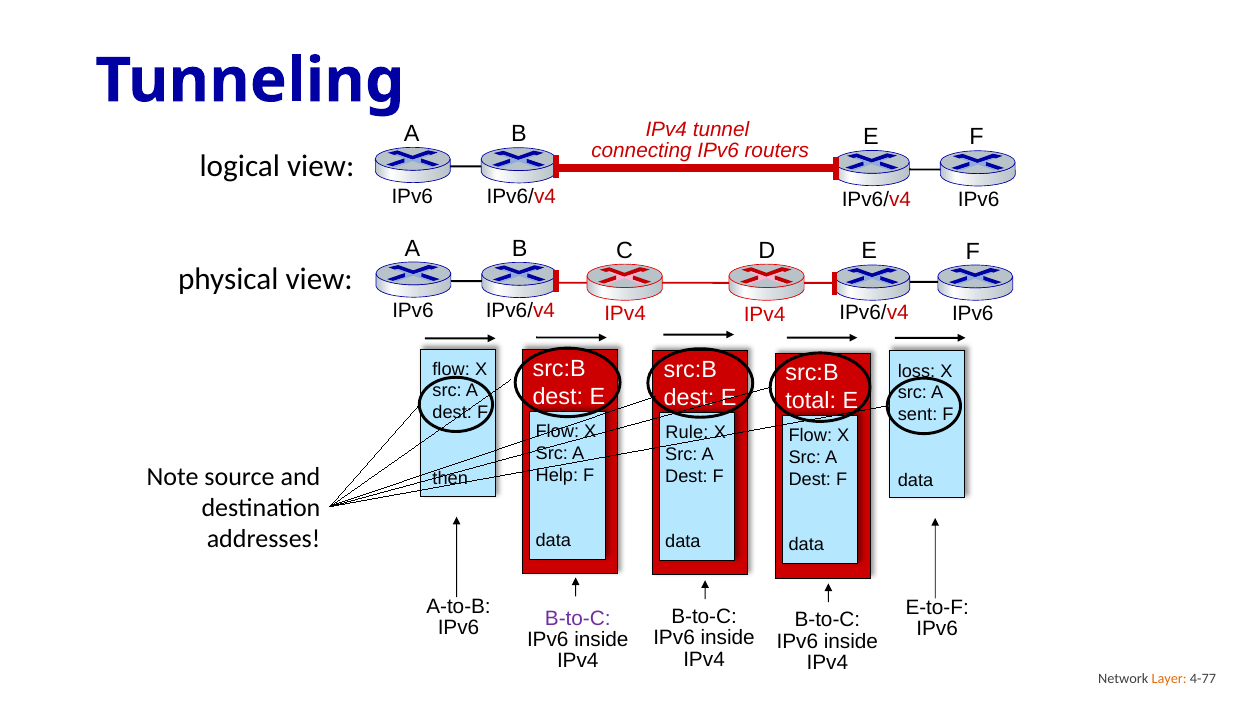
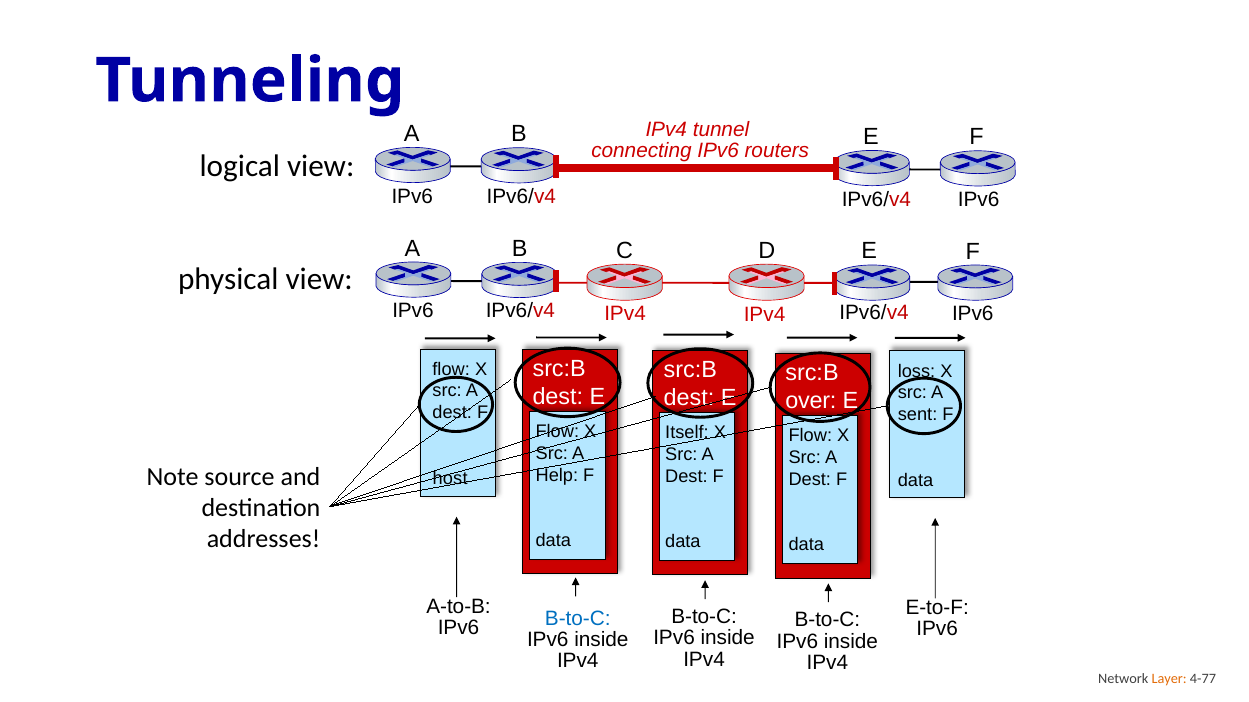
total: total -> over
Rule: Rule -> Itself
then: then -> host
B-to-C at (578, 619) colour: purple -> blue
